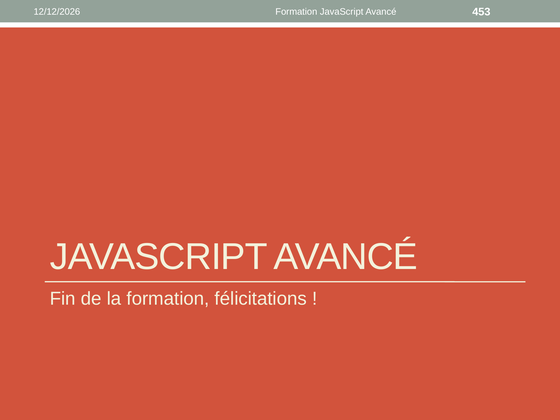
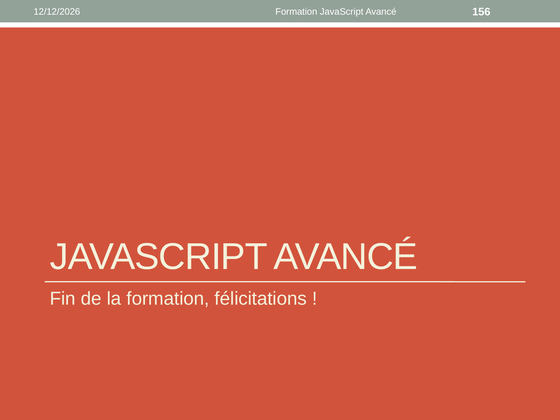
453: 453 -> 156
